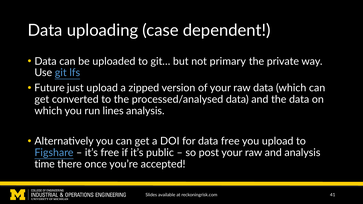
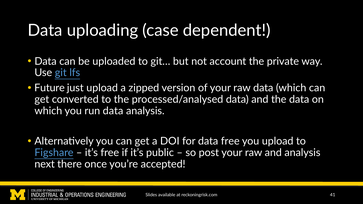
primary: primary -> account
run lines: lines -> data
time: time -> next
